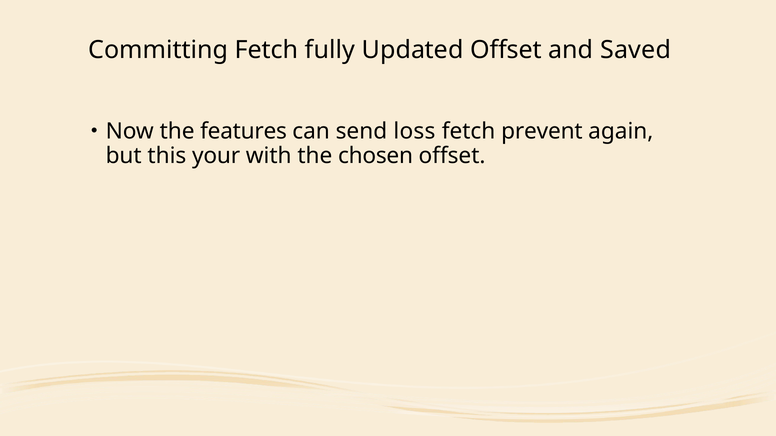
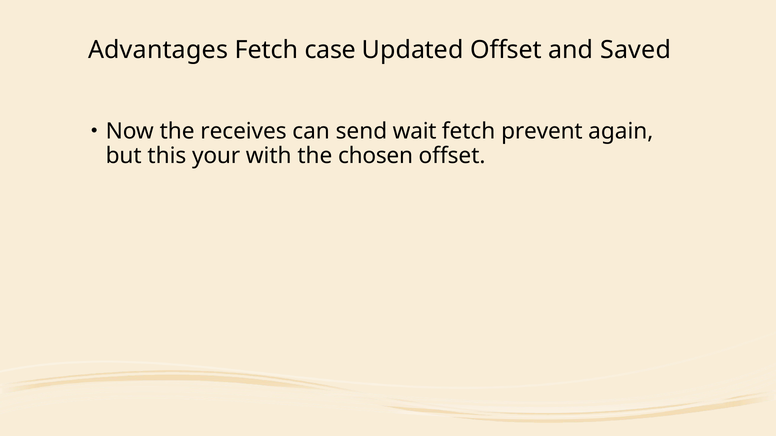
Committing: Committing -> Advantages
fully: fully -> case
features: features -> receives
loss: loss -> wait
